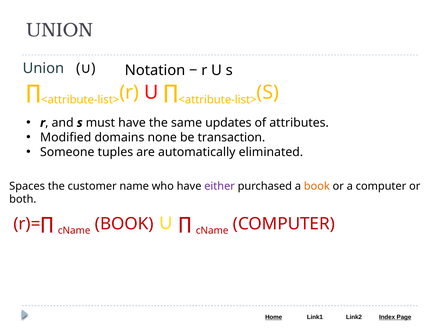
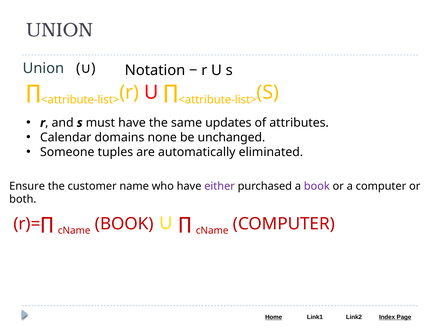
Modified: Modified -> Calendar
transaction: transaction -> unchanged
Spaces: Spaces -> Ensure
book at (317, 186) colour: orange -> purple
